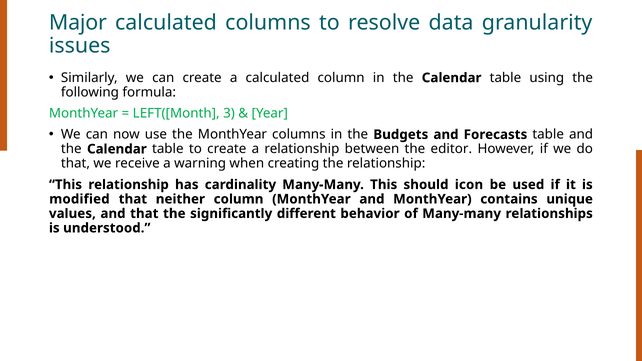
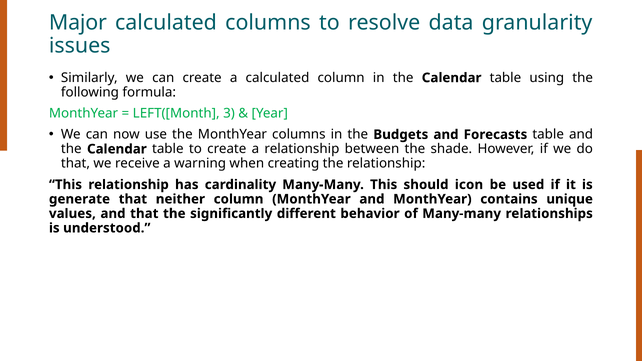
editor: editor -> shade
modified: modified -> generate
